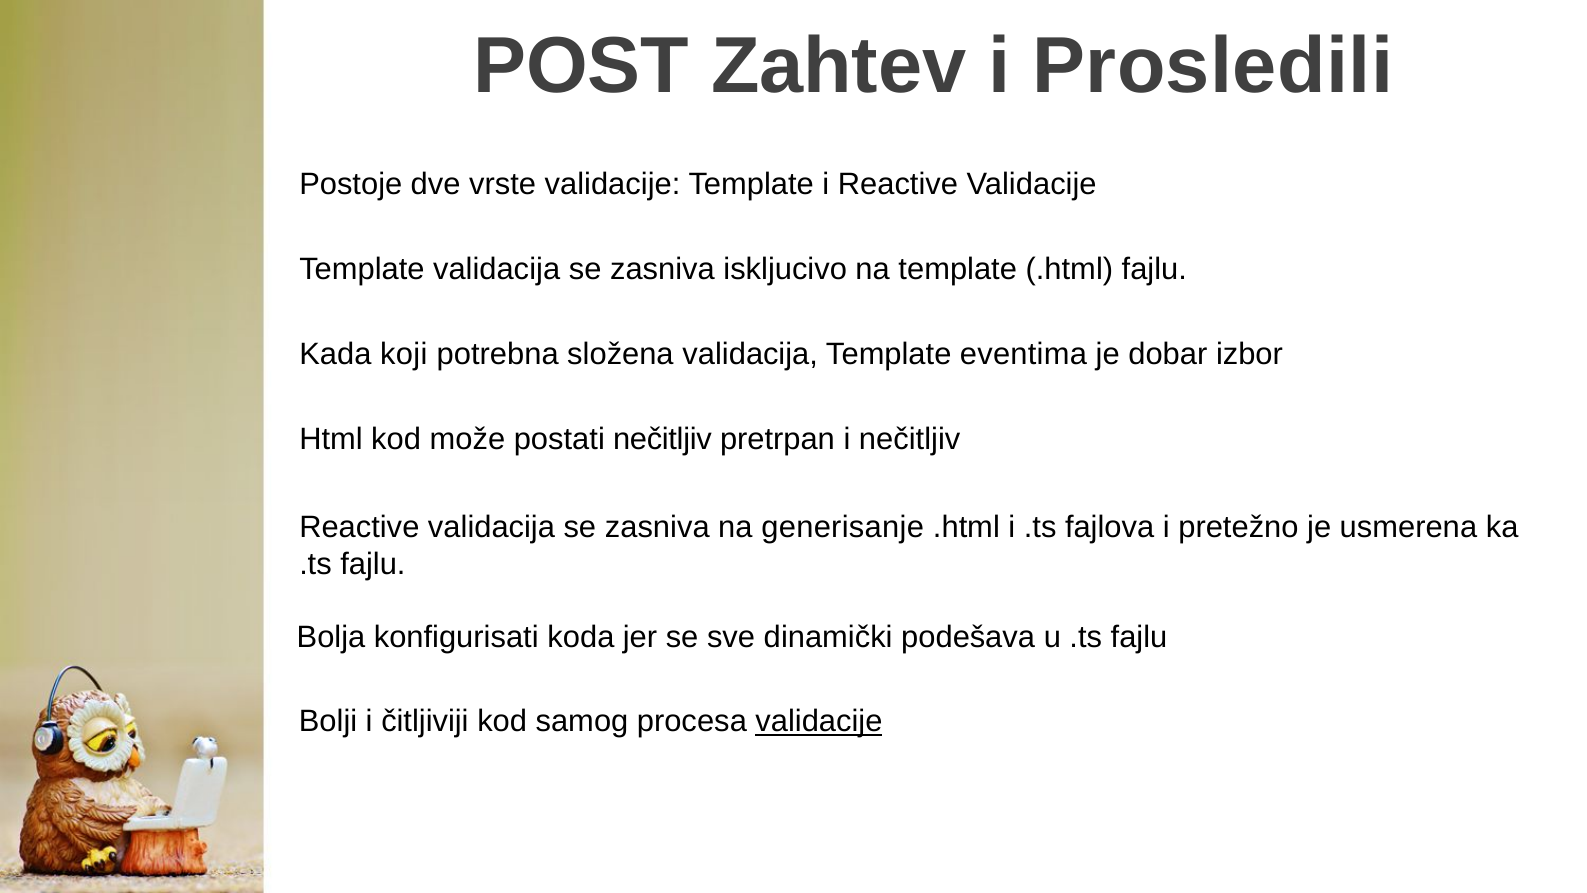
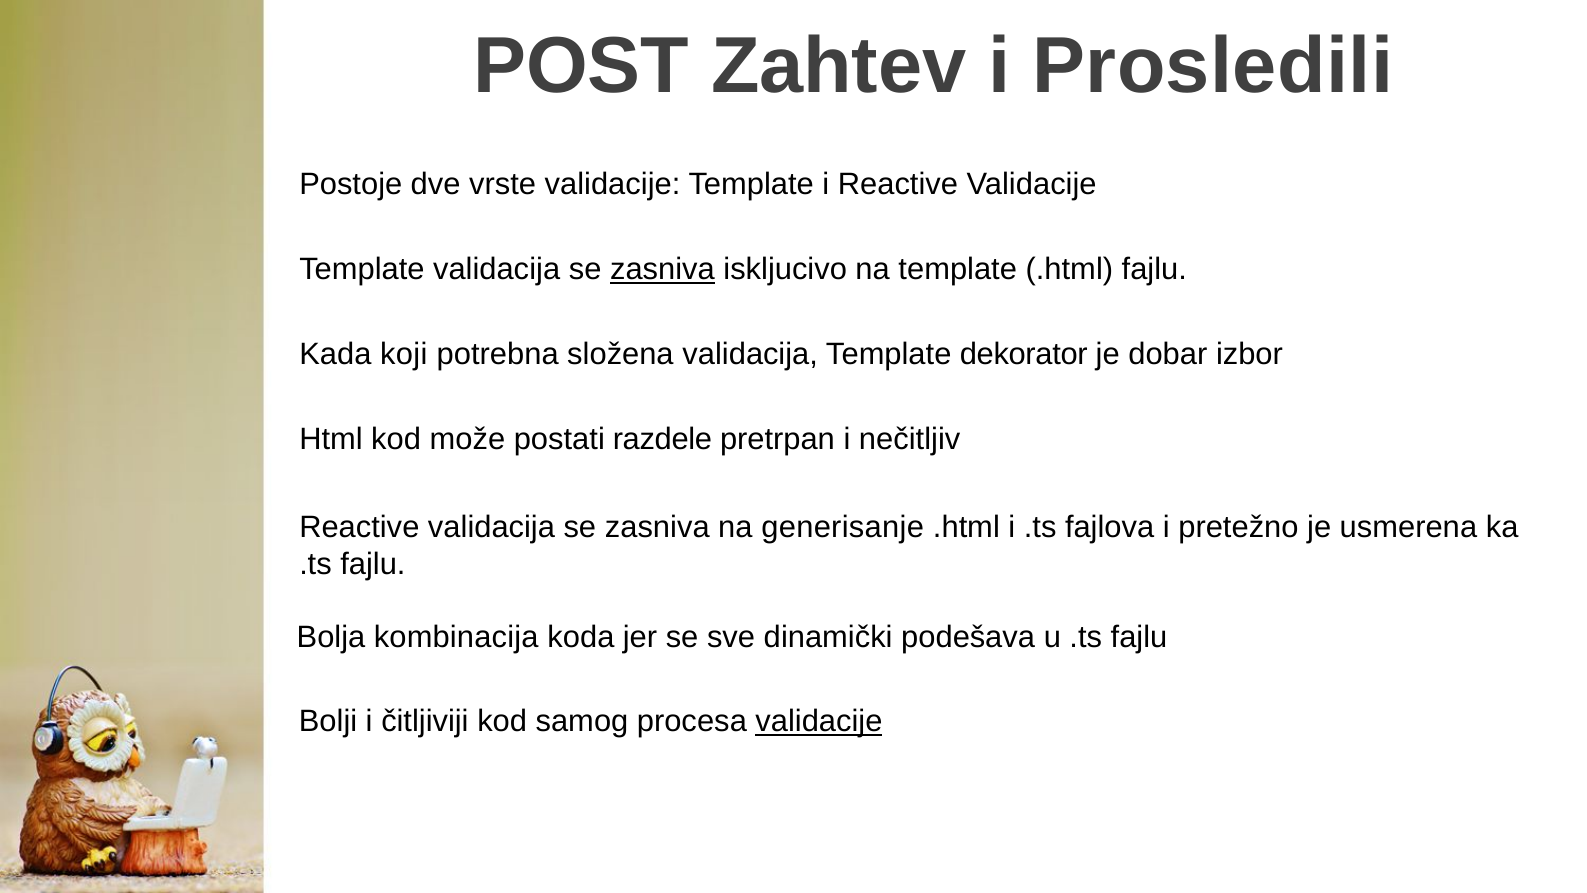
zasniva at (662, 269) underline: none -> present
eventima: eventima -> dekorator
postati nečitljiv: nečitljiv -> razdele
konfigurisati: konfigurisati -> kombinacija
